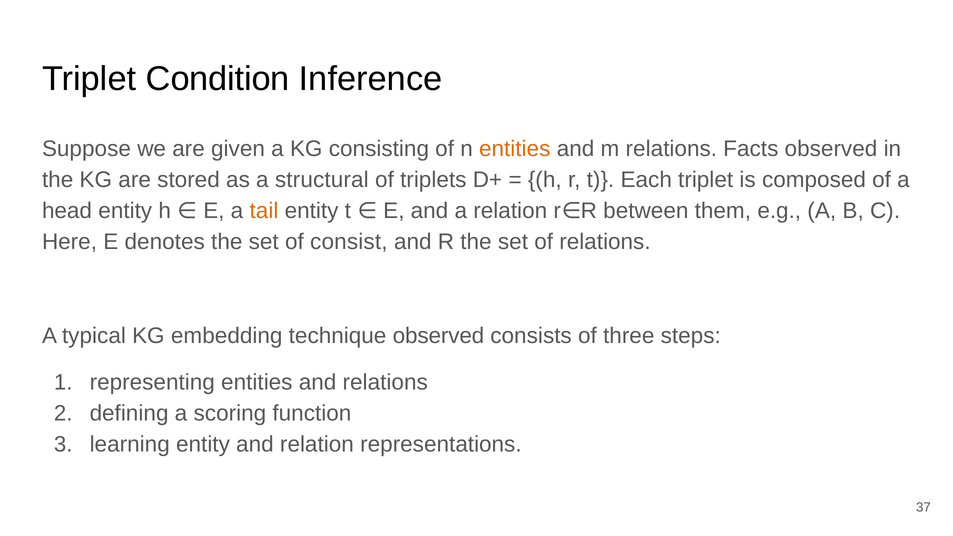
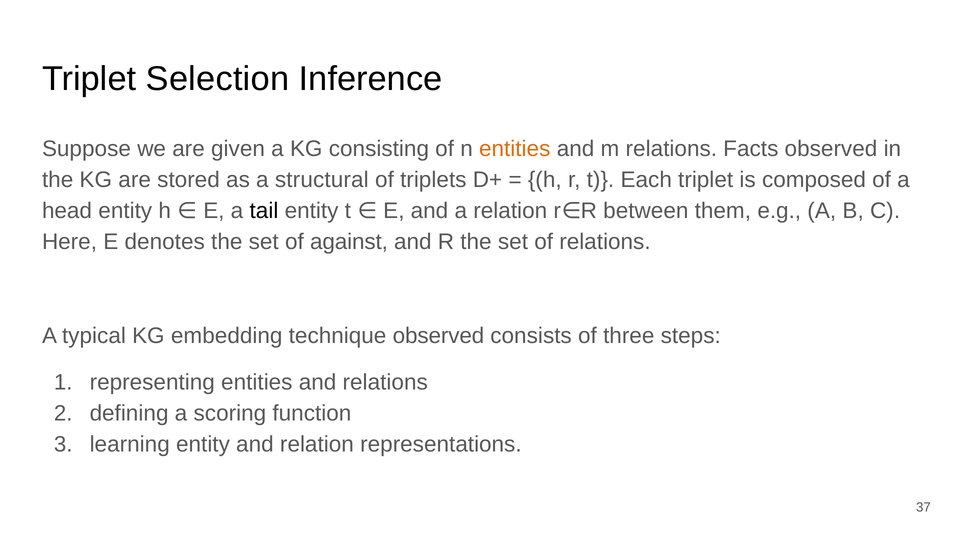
Condition: Condition -> Selection
tail colour: orange -> black
consist: consist -> against
